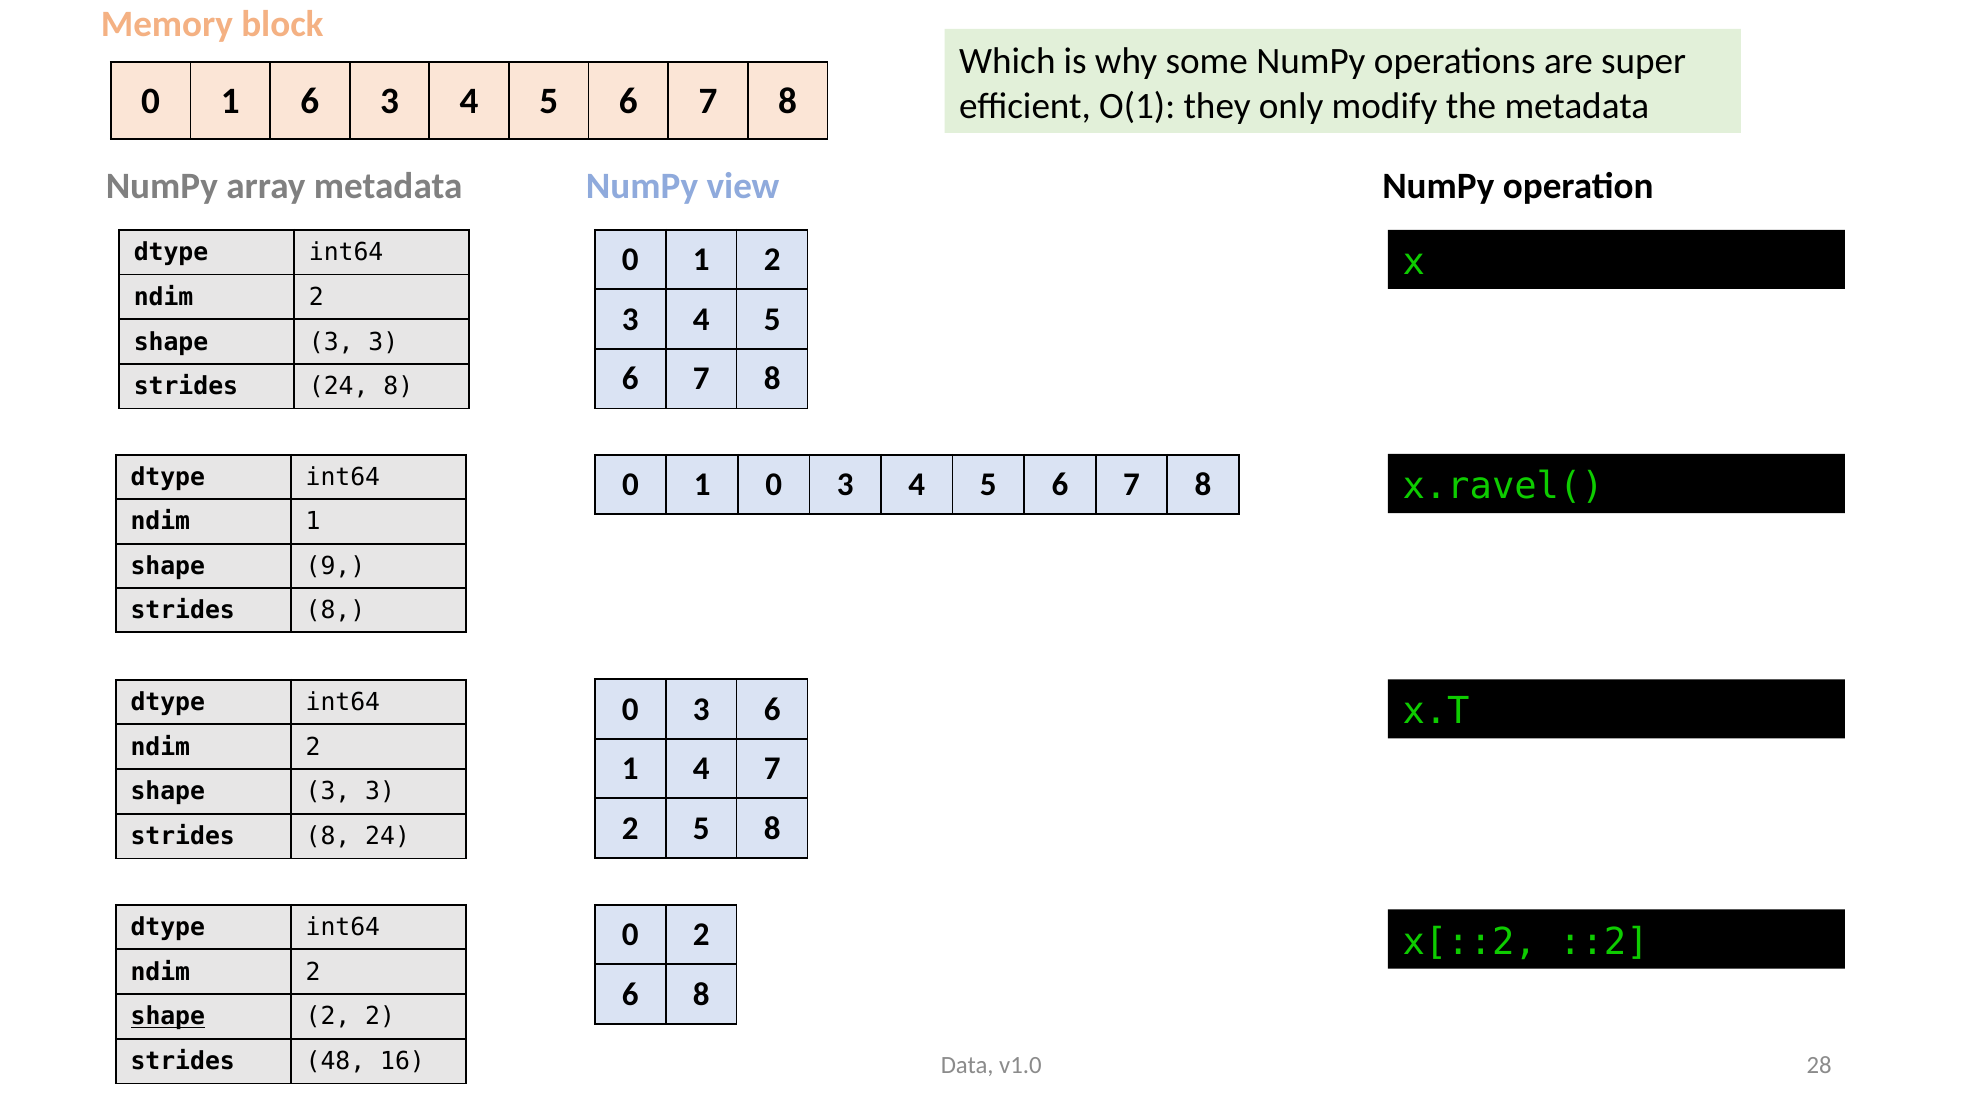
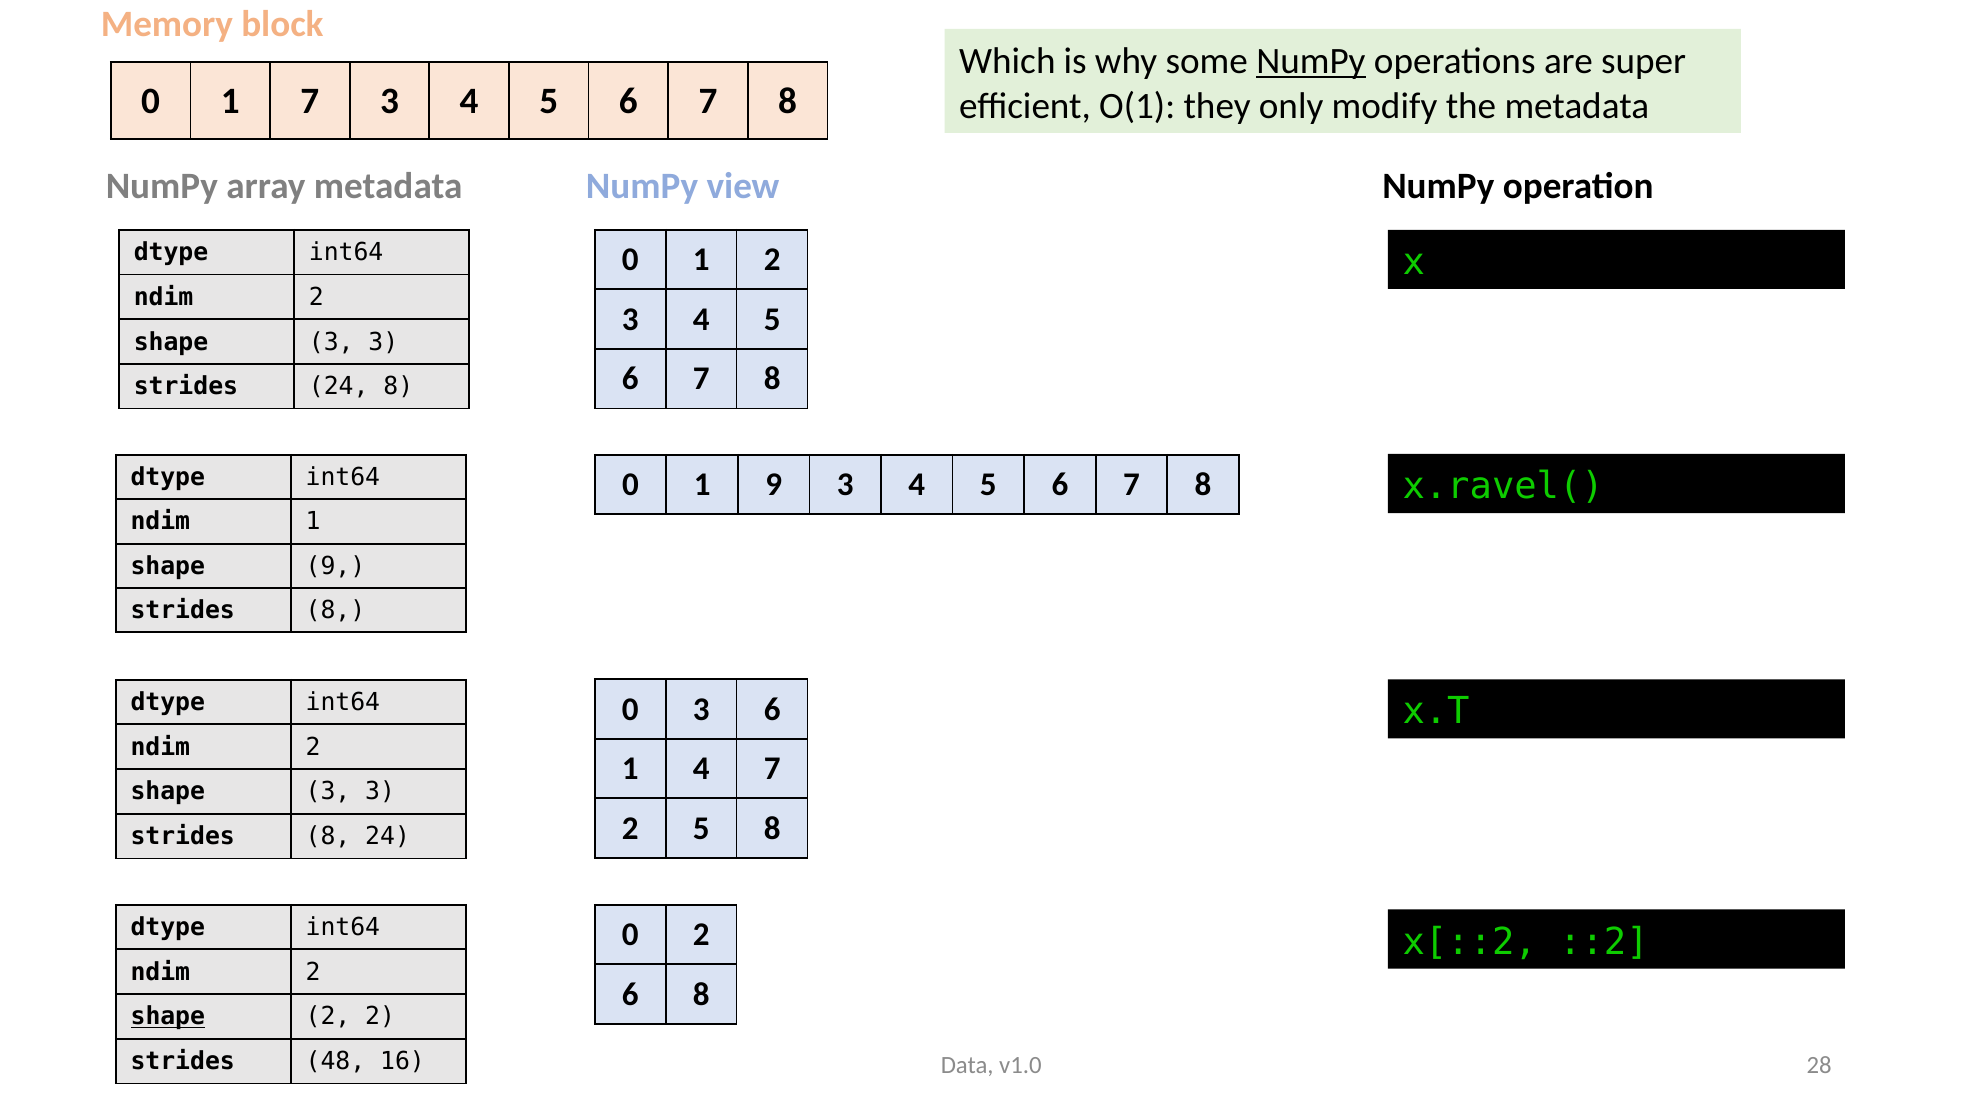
NumPy at (1311, 61) underline: none -> present
1 6: 6 -> 7
1 0: 0 -> 9
